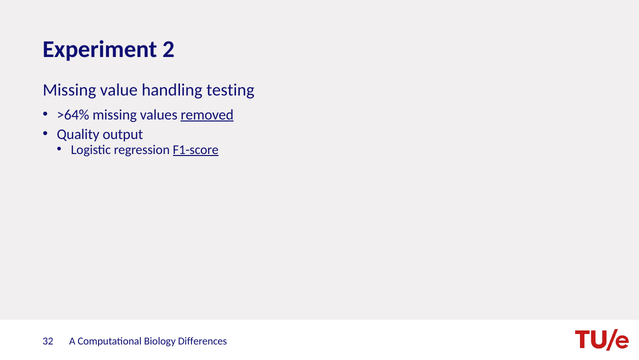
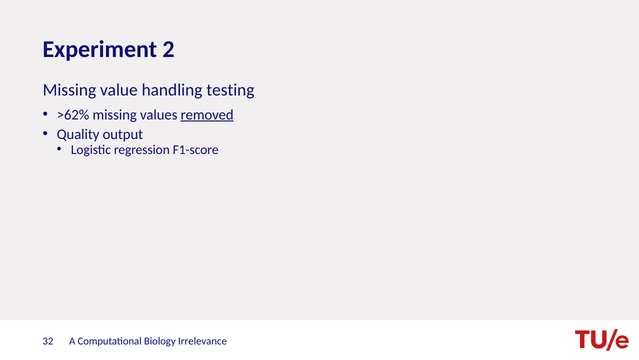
>64%: >64% -> >62%
F1-score underline: present -> none
Differences: Differences -> Irrelevance
